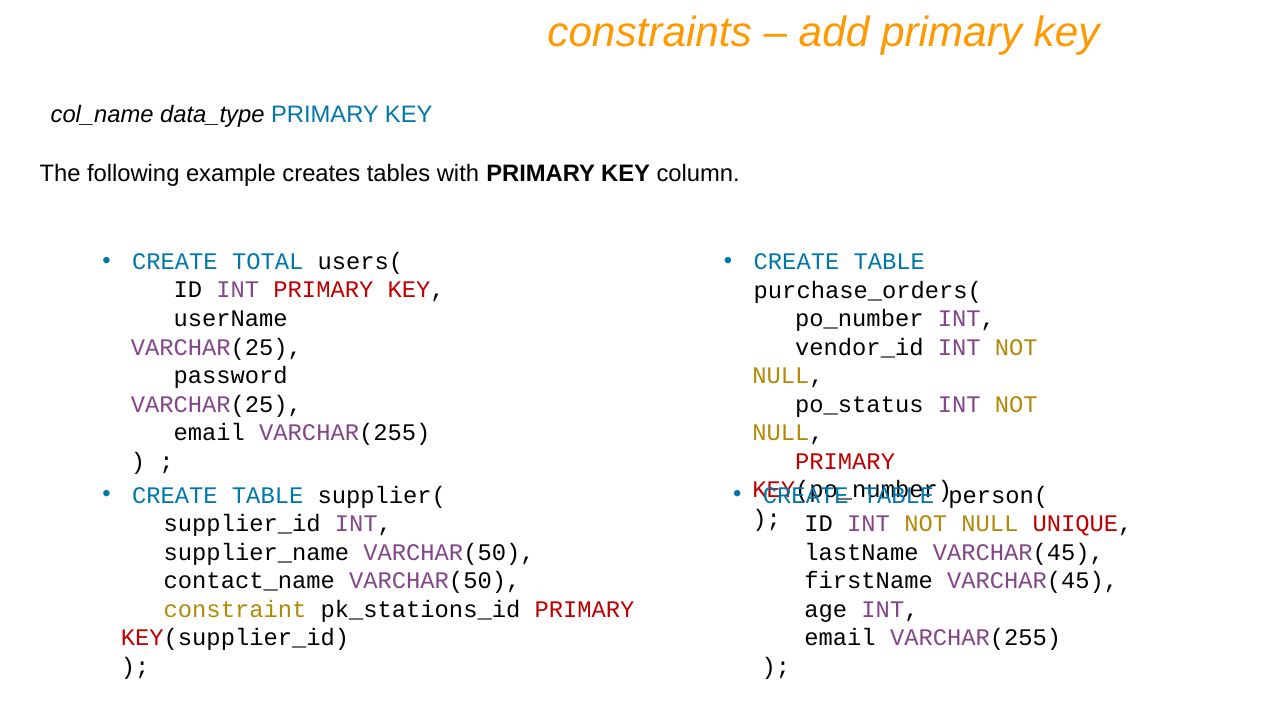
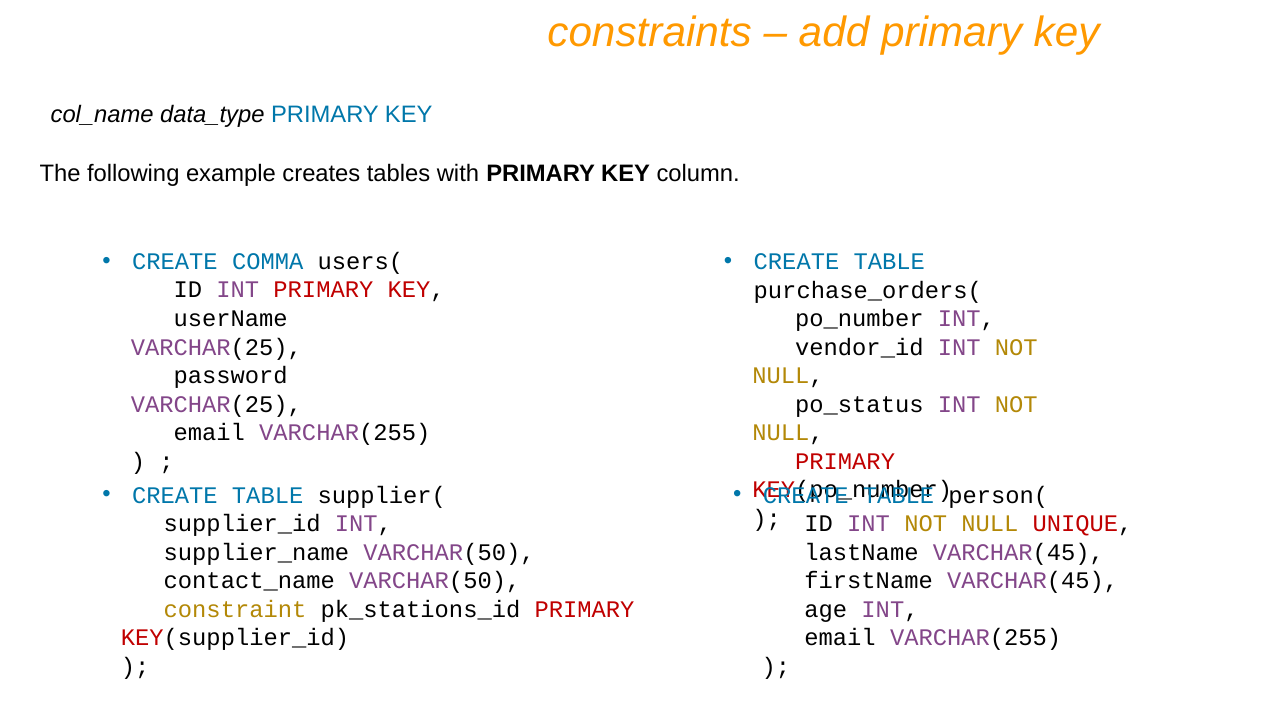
TOTAL: TOTAL -> COMMA
